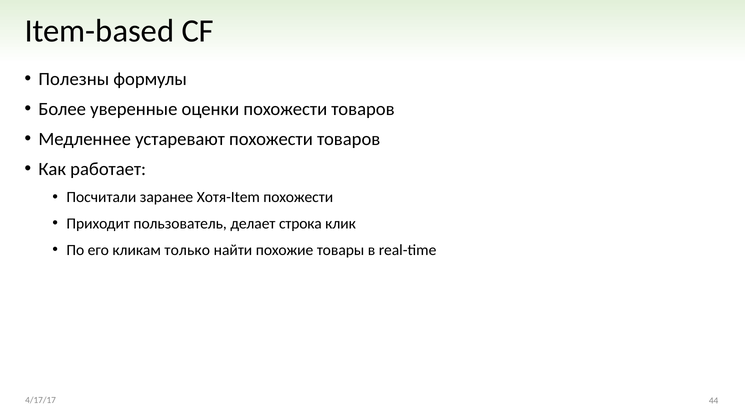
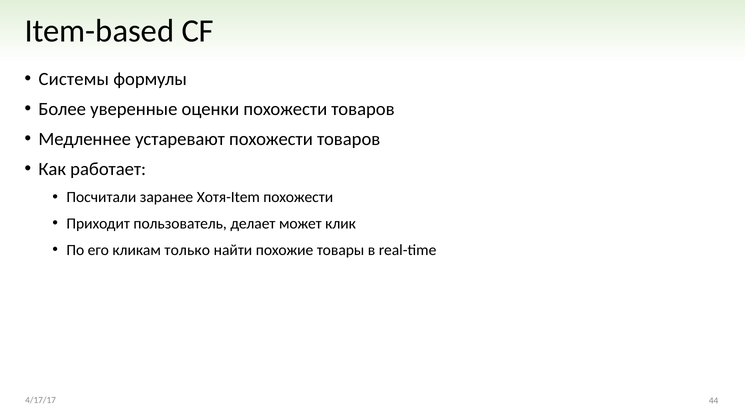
Полезны: Полезны -> Системы
строка: строка -> может
